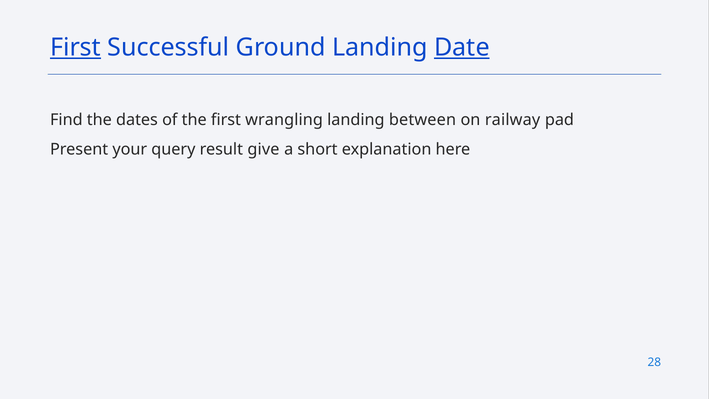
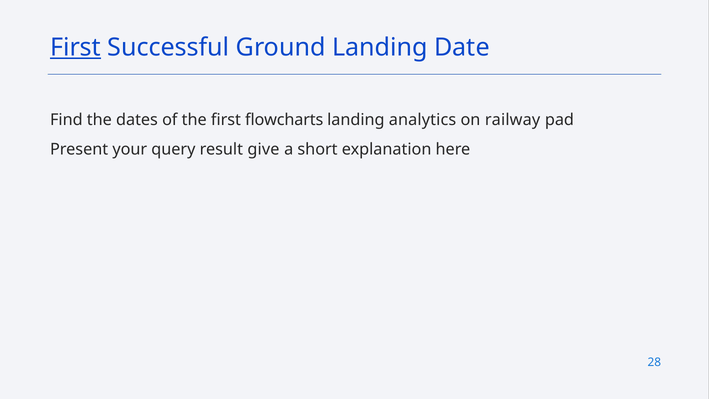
Date underline: present -> none
wrangling: wrangling -> flowcharts
between: between -> analytics
